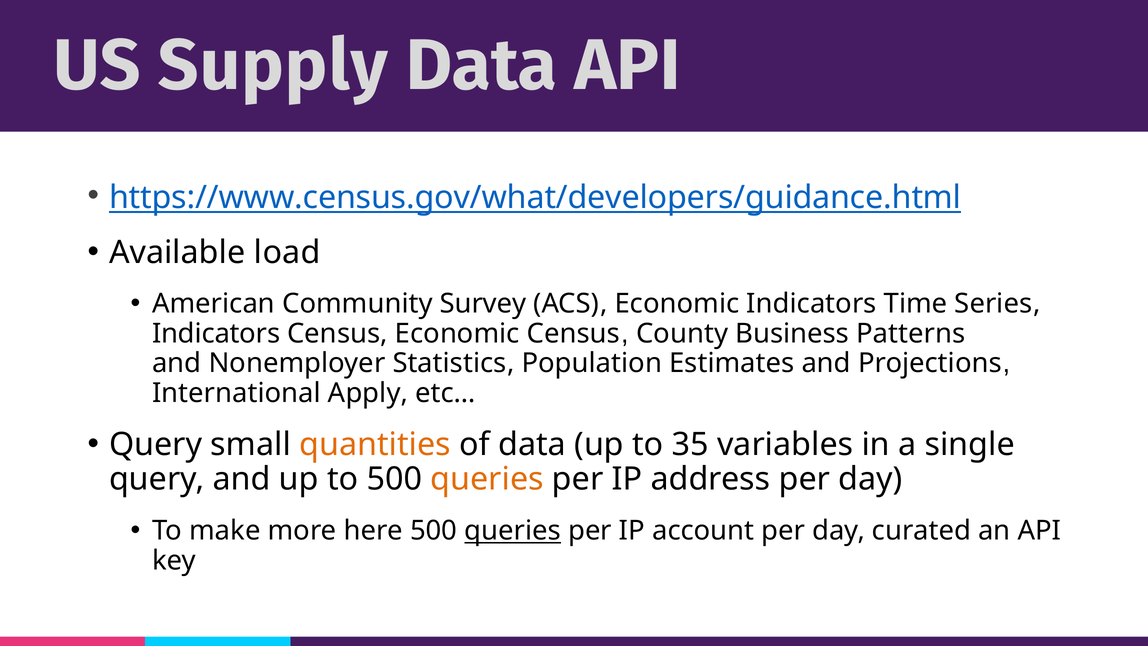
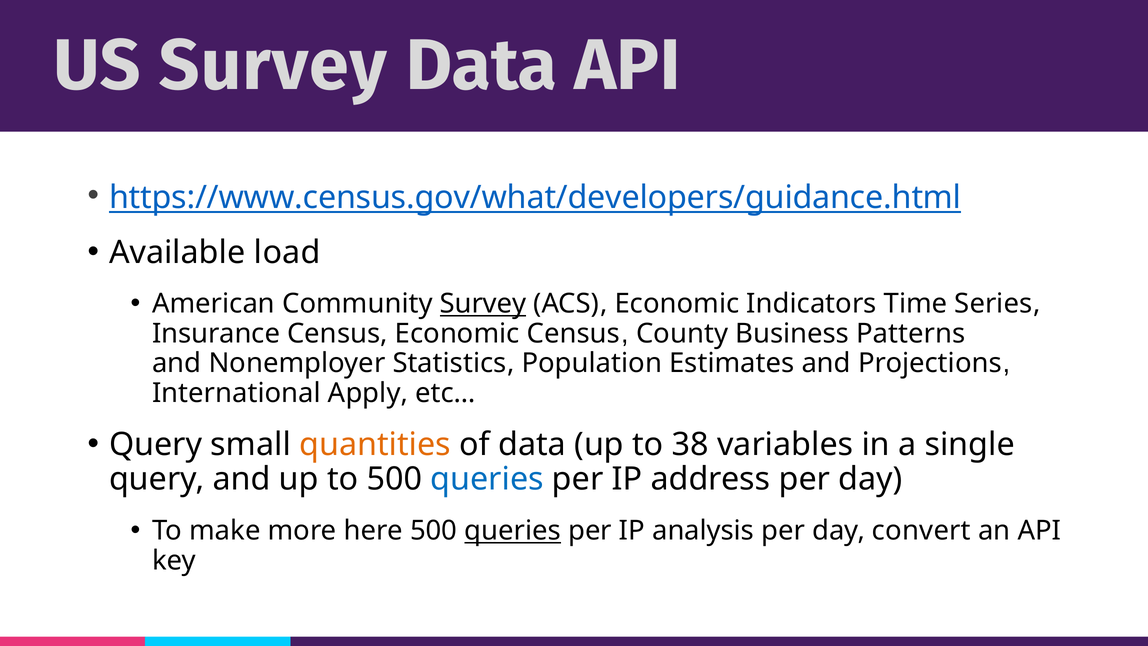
US Supply: Supply -> Survey
Survey at (483, 304) underline: none -> present
Indicators at (216, 333): Indicators -> Insurance
35: 35 -> 38
queries at (487, 479) colour: orange -> blue
account: account -> analysis
curated: curated -> convert
